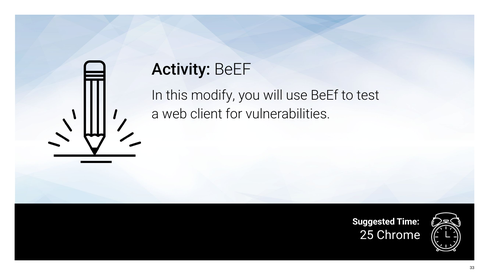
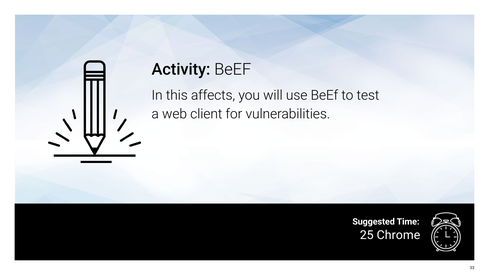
modify: modify -> affects
